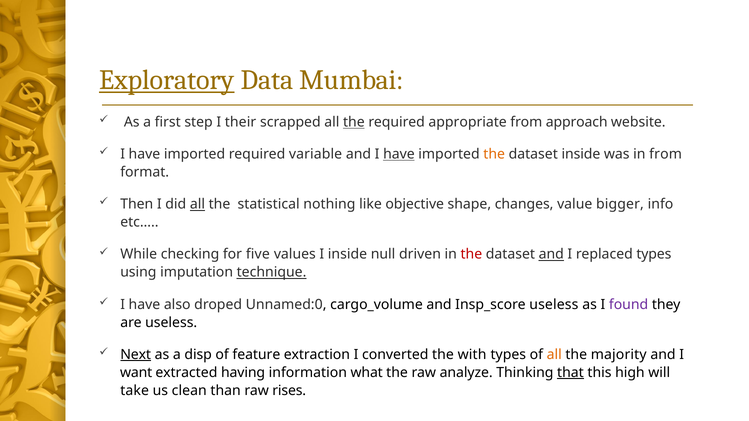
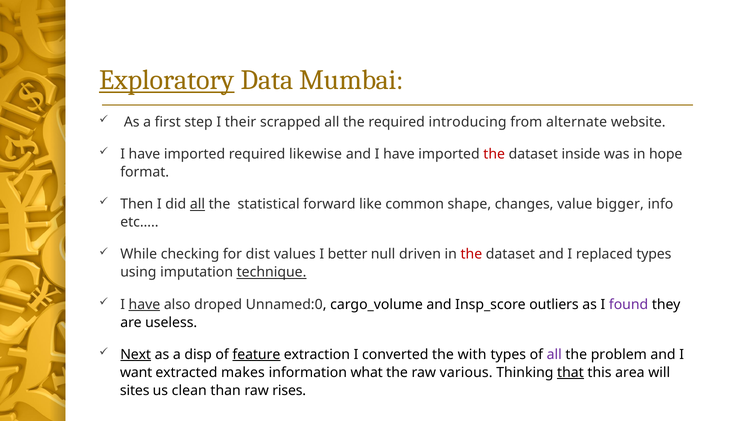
the at (354, 122) underline: present -> none
appropriate: appropriate -> introducing
approach: approach -> alternate
variable: variable -> likewise
have at (399, 154) underline: present -> none
the at (494, 154) colour: orange -> red
in from: from -> hope
nothing: nothing -> forward
objective: objective -> common
five: five -> dist
I inside: inside -> better
and at (551, 255) underline: present -> none
have at (144, 305) underline: none -> present
Insp_score useless: useless -> outliers
feature underline: none -> present
all at (554, 355) colour: orange -> purple
majority: majority -> problem
having: having -> makes
analyze: analyze -> various
high: high -> area
take: take -> sites
